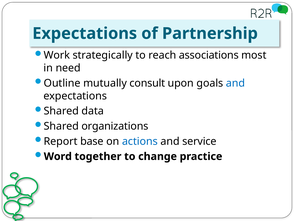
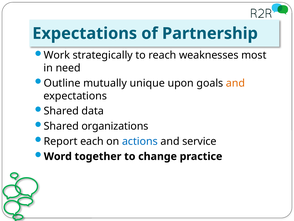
associations: associations -> weaknesses
consult: consult -> unique
and at (236, 83) colour: blue -> orange
base: base -> each
